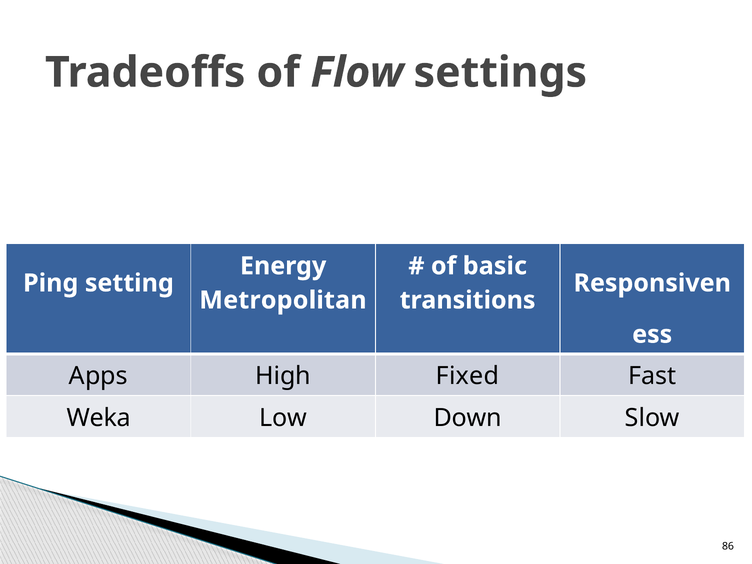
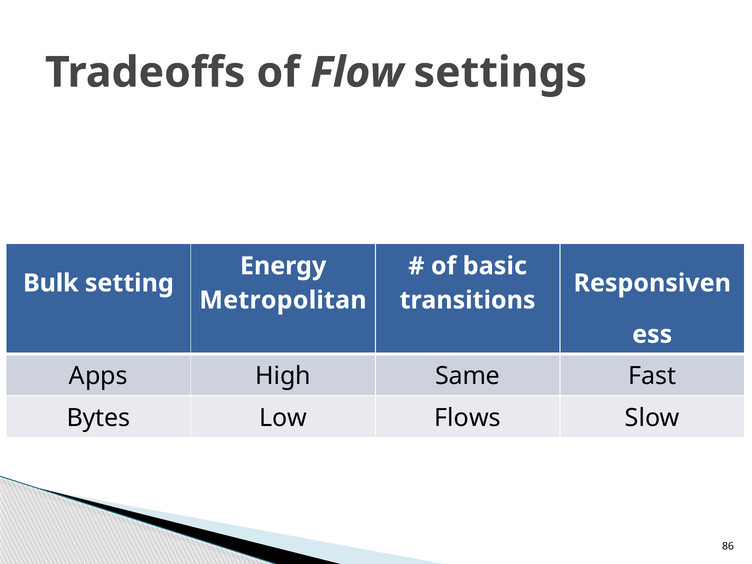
Ping: Ping -> Bulk
Fixed: Fixed -> Same
Weka: Weka -> Bytes
Down: Down -> Flows
